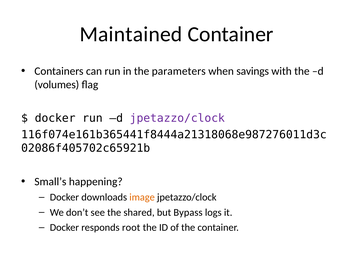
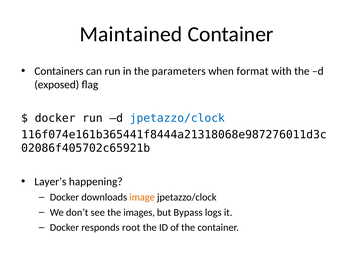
savings: savings -> format
volumes: volumes -> exposed
jpetazzo/clock at (177, 118) colour: purple -> blue
Small’s: Small’s -> Layer’s
shared: shared -> images
